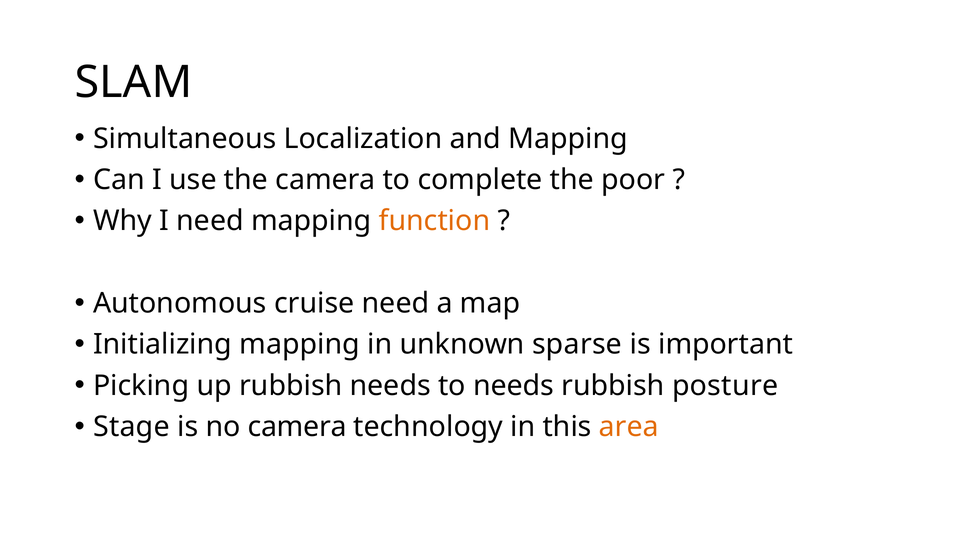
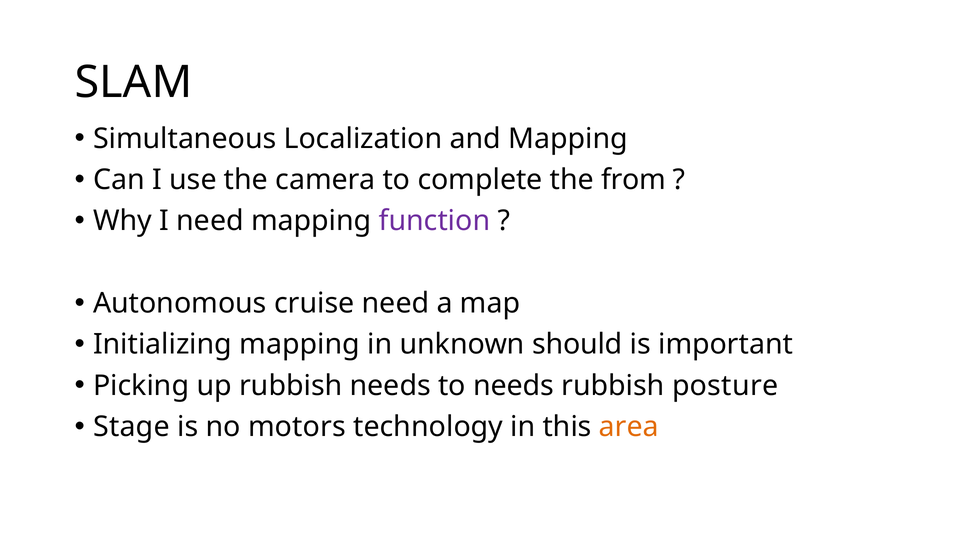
poor: poor -> from
function colour: orange -> purple
sparse: sparse -> should
no camera: camera -> motors
